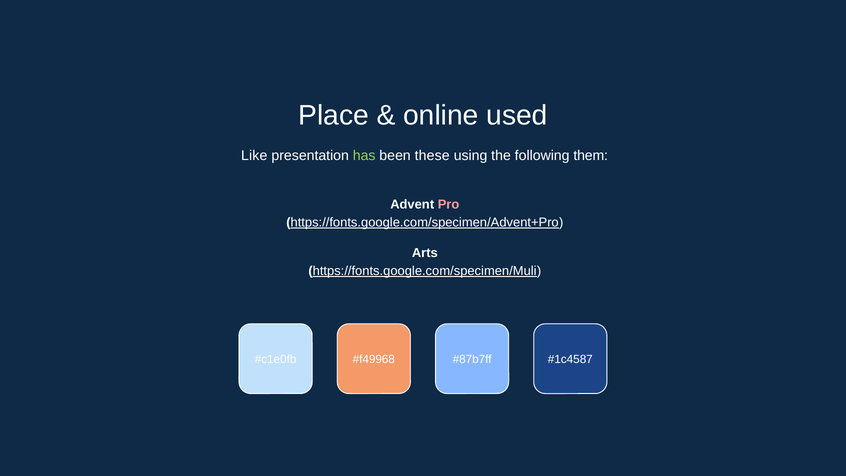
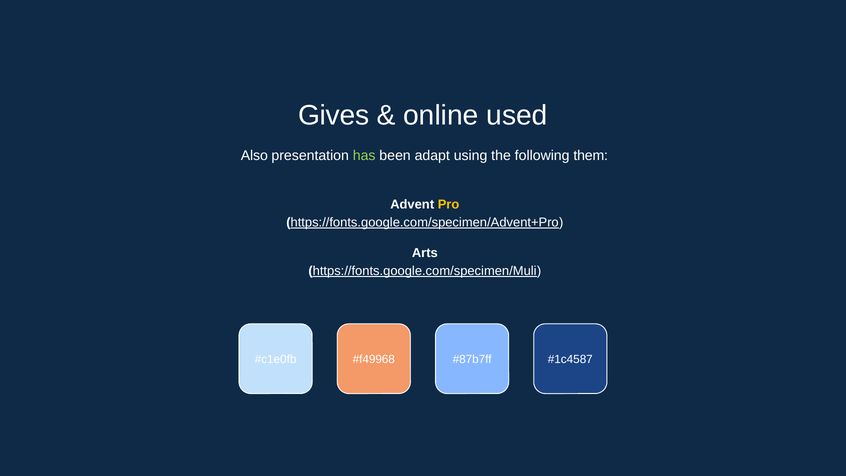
Place: Place -> Gives
Like: Like -> Also
these: these -> adapt
Pro colour: pink -> yellow
